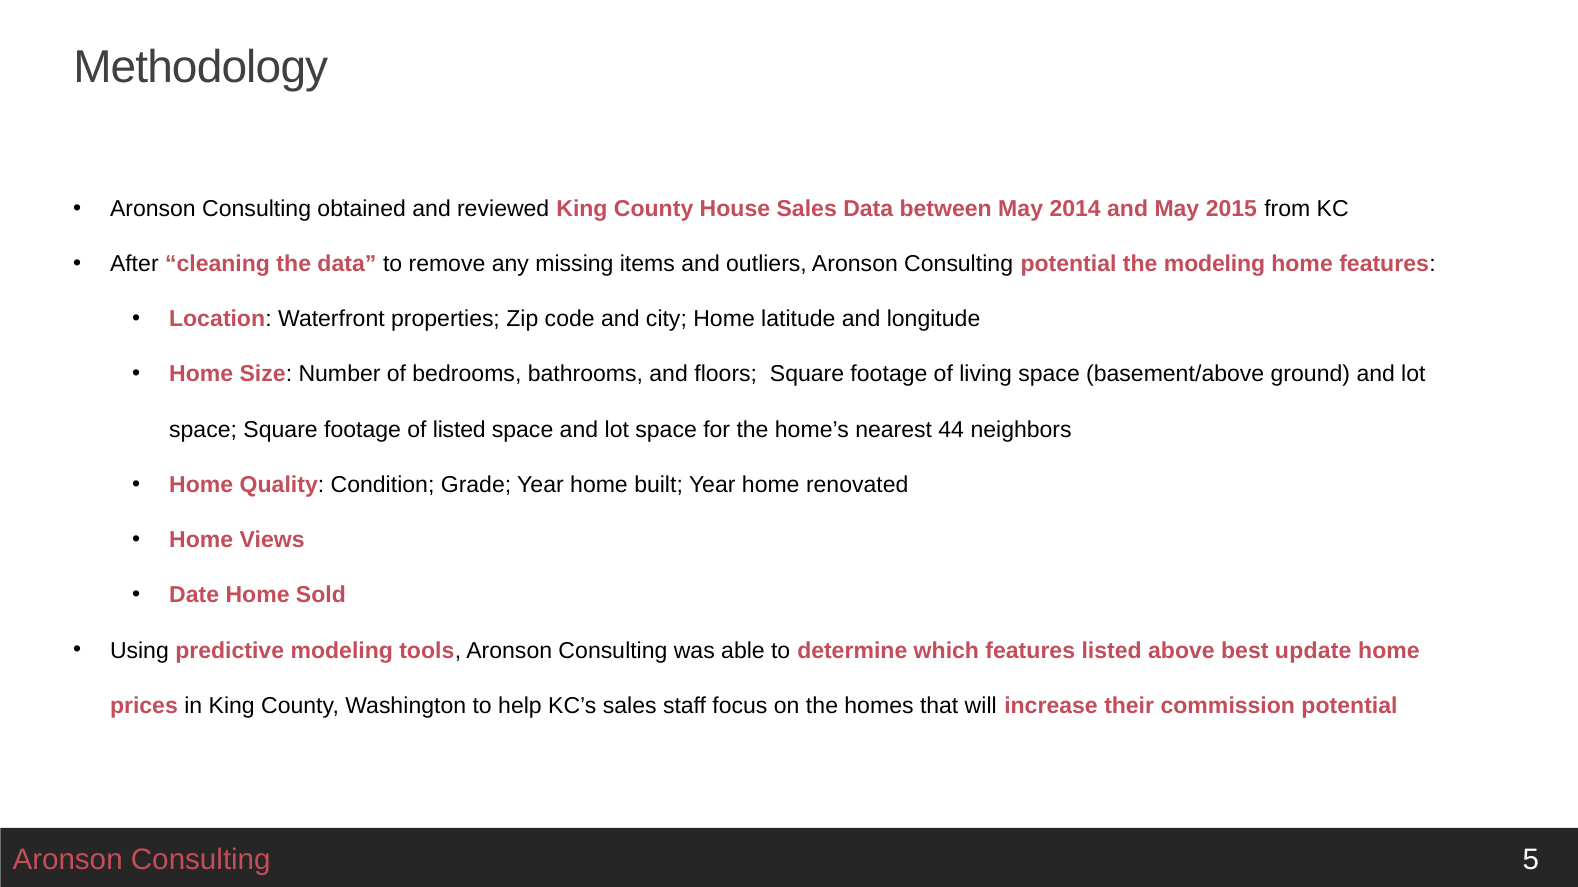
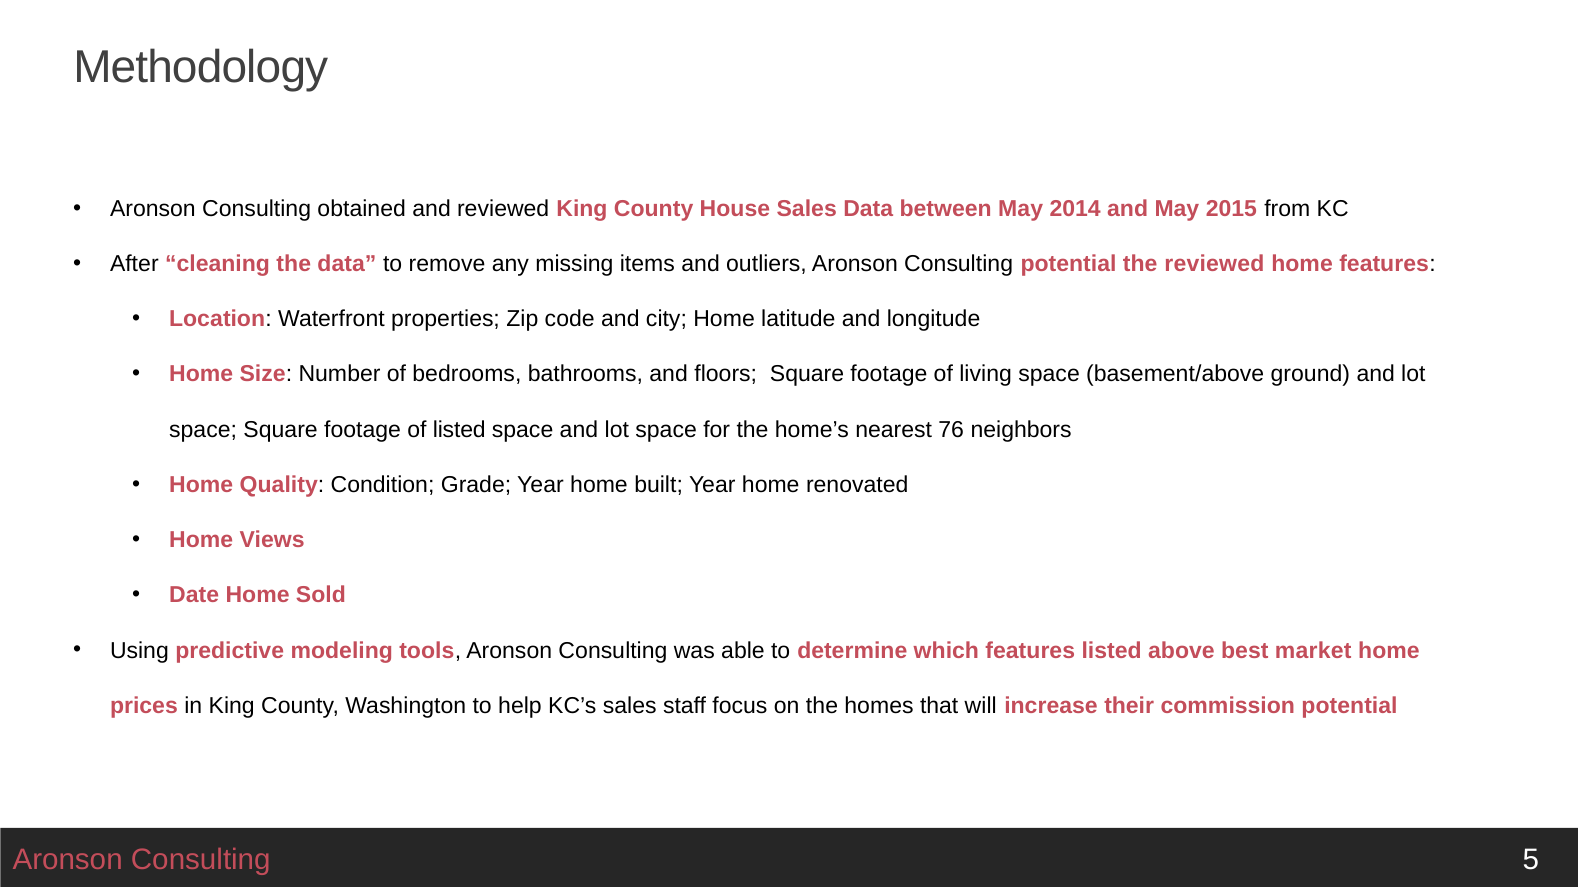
the modeling: modeling -> reviewed
44: 44 -> 76
update: update -> market
